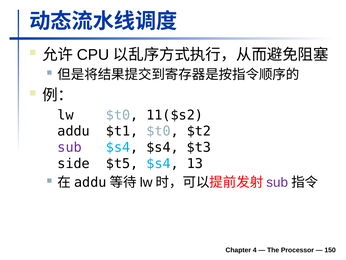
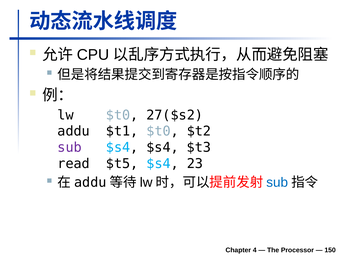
11($s2: 11($s2 -> 27($s2
side: side -> read
13: 13 -> 23
sub at (277, 182) colour: purple -> blue
